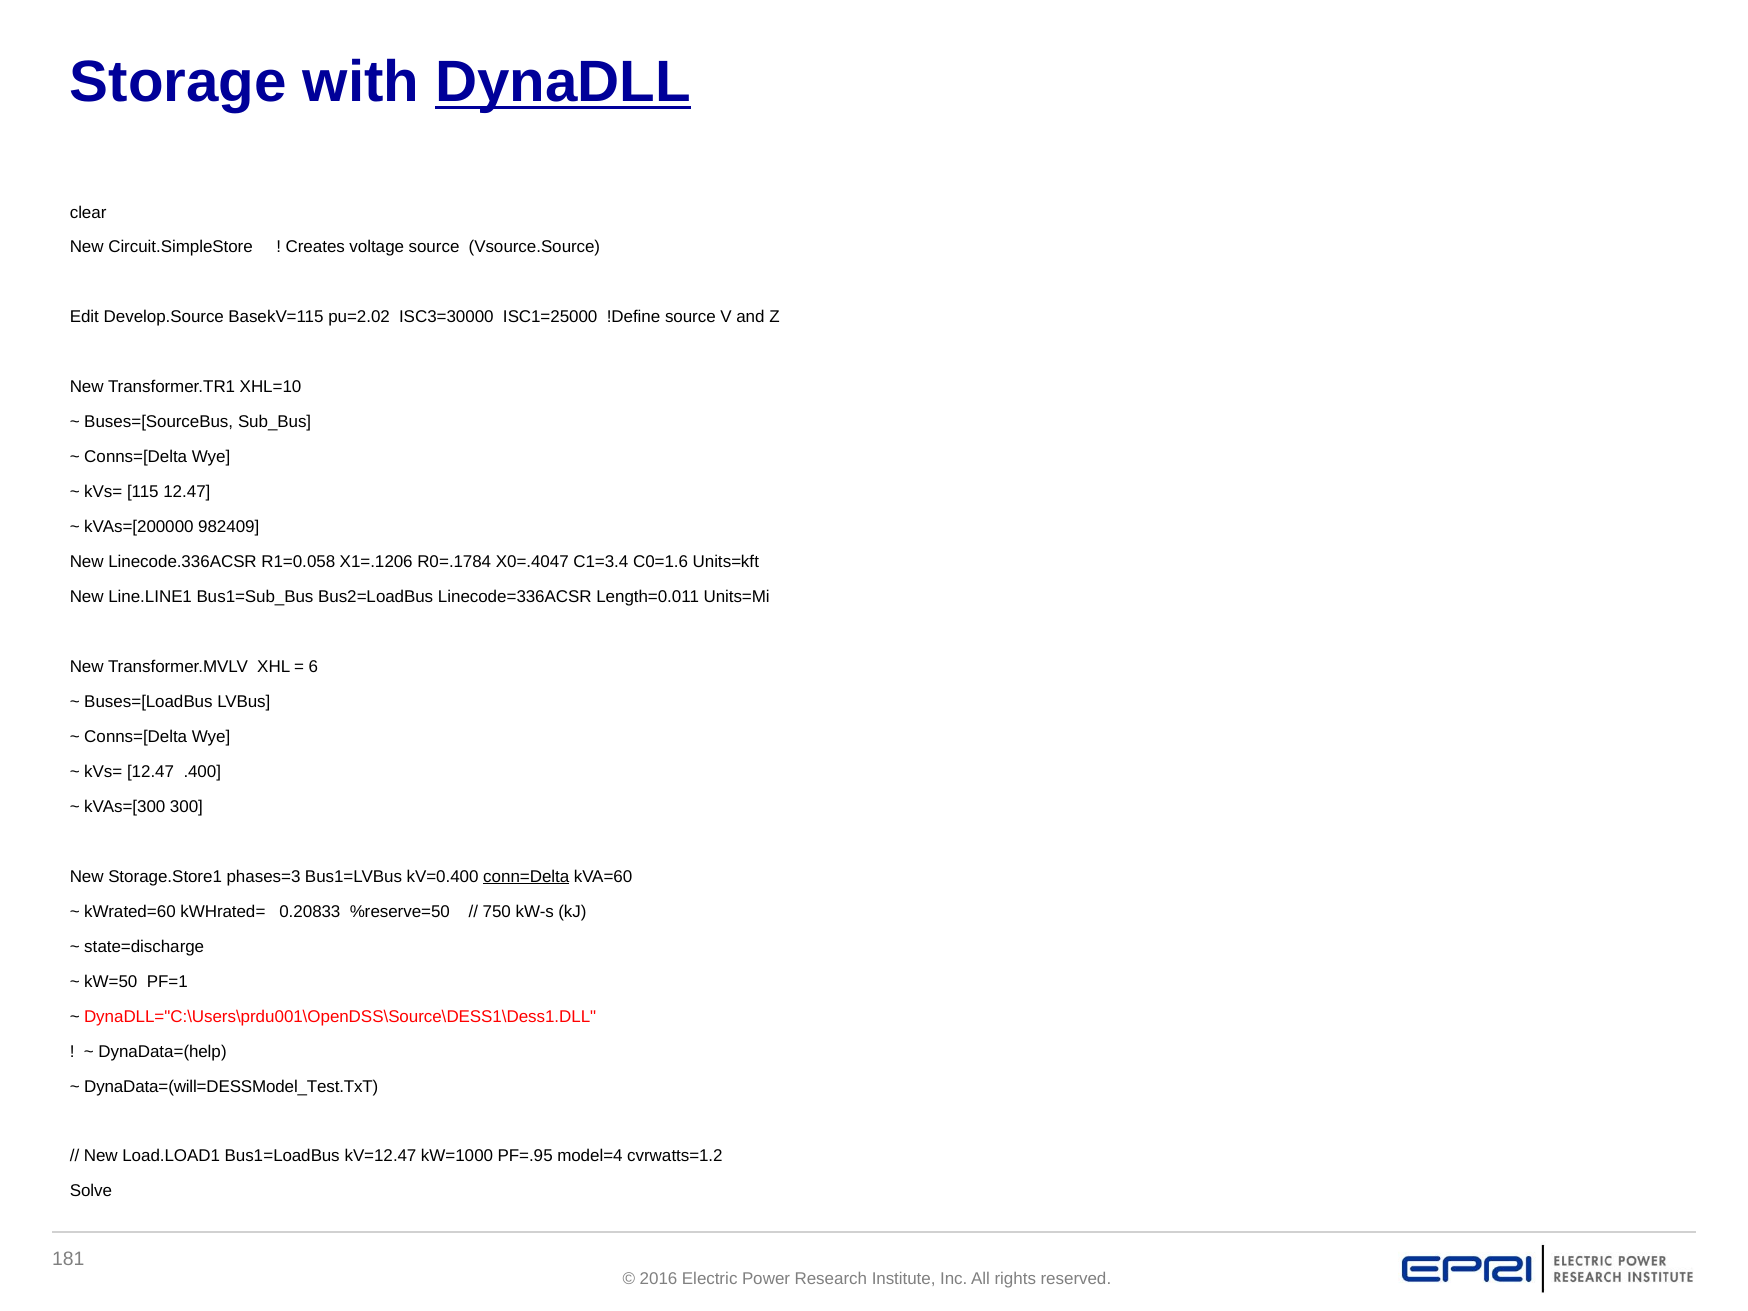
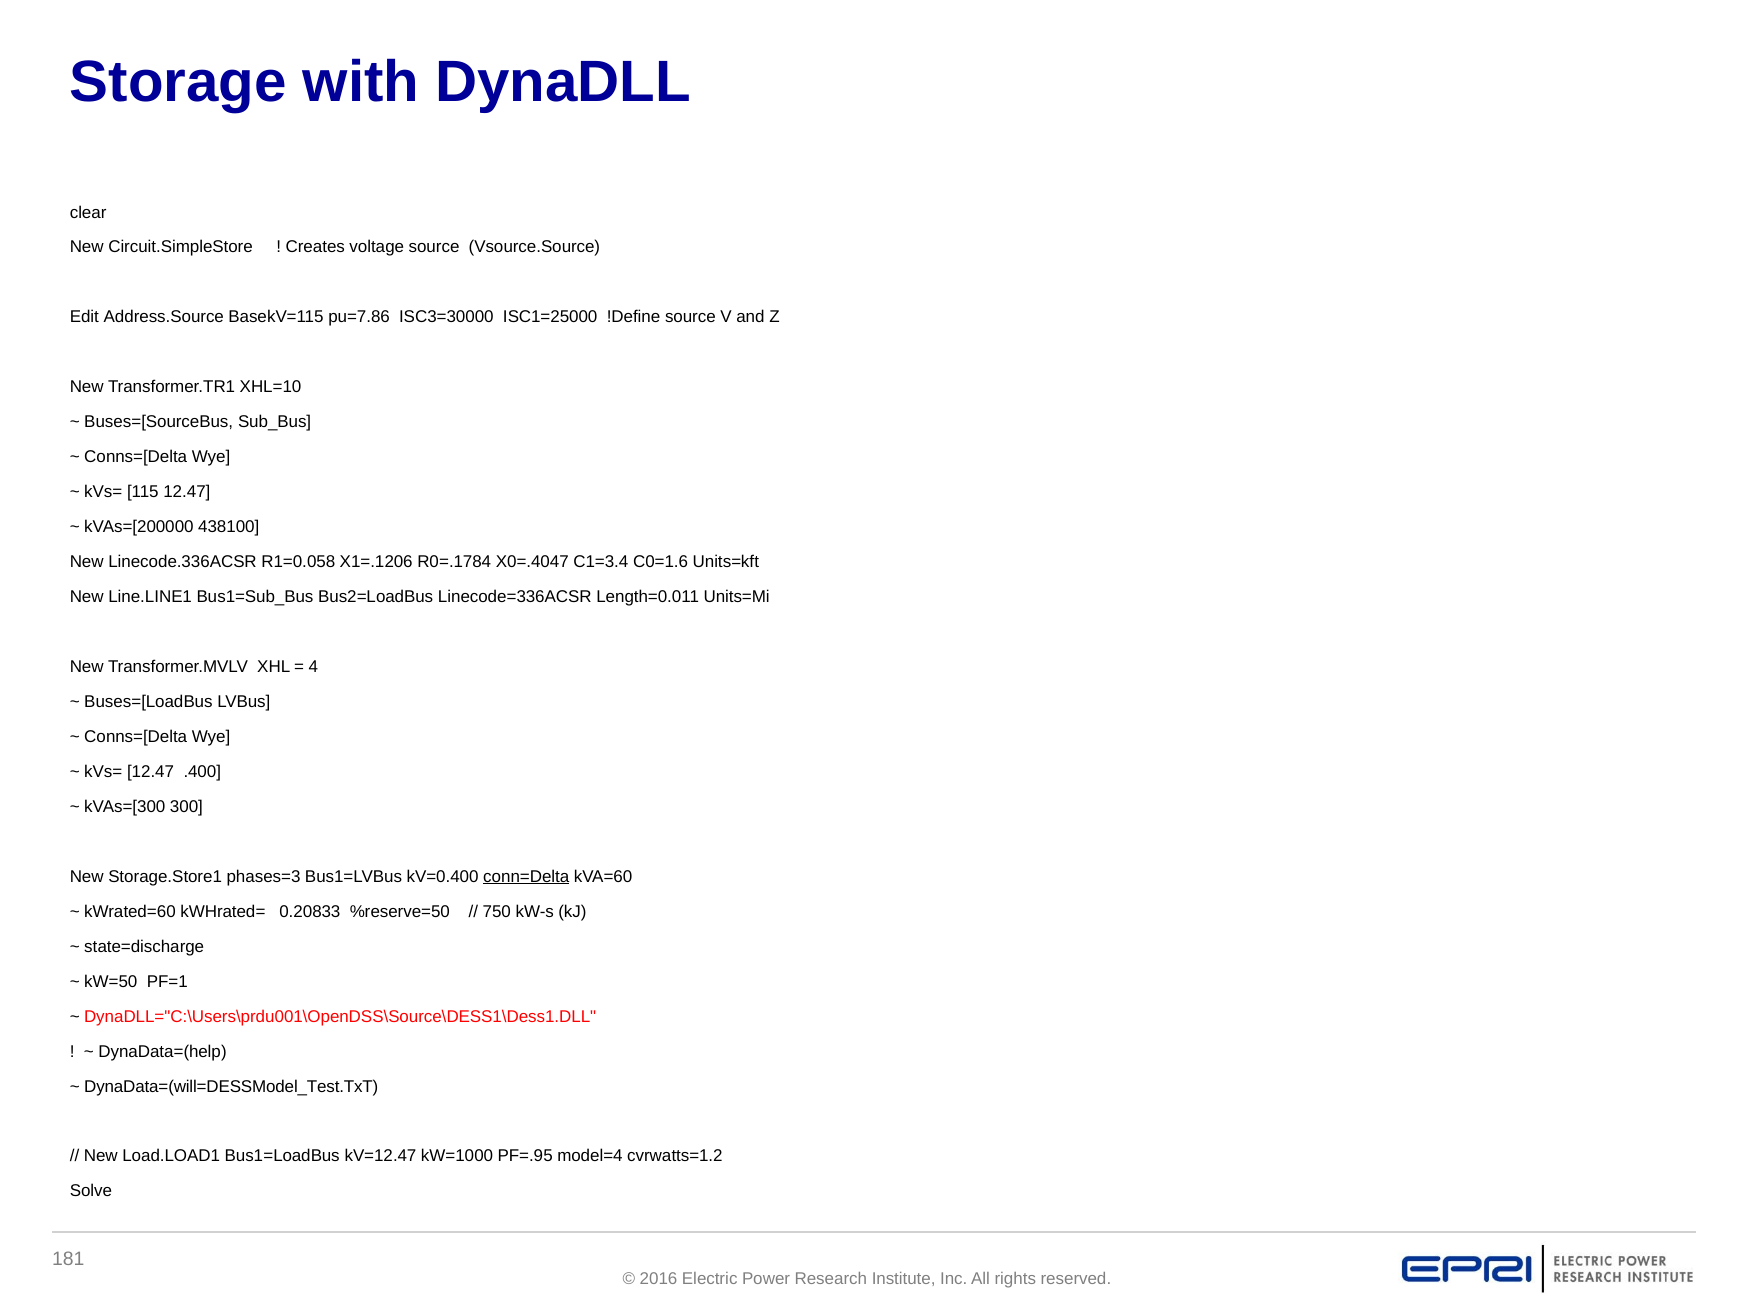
DynaDLL underline: present -> none
Develop.Source: Develop.Source -> Address.Source
pu=2.02: pu=2.02 -> pu=7.86
982409: 982409 -> 438100
6: 6 -> 4
